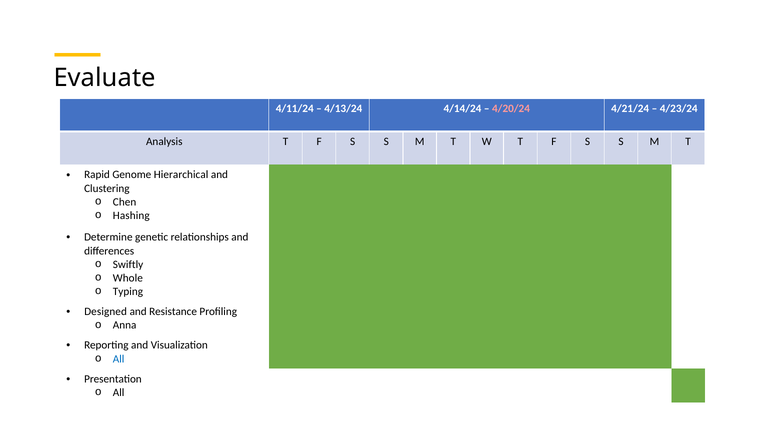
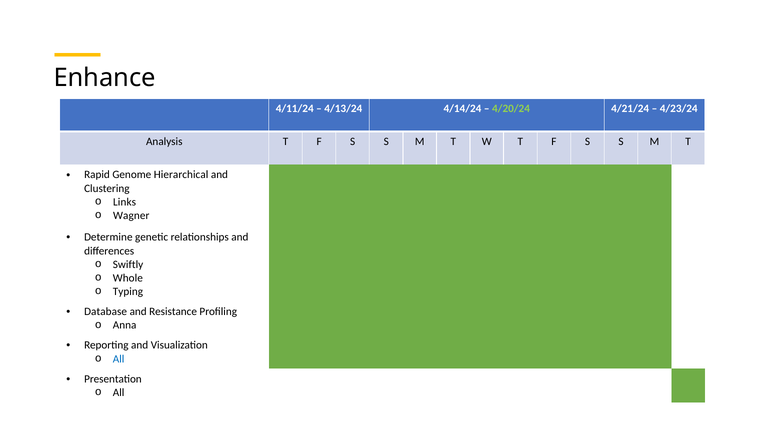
Evaluate: Evaluate -> Enhance
4/20/24 colour: pink -> light green
Chen: Chen -> Links
Hashing: Hashing -> Wagner
Designed: Designed -> Database
